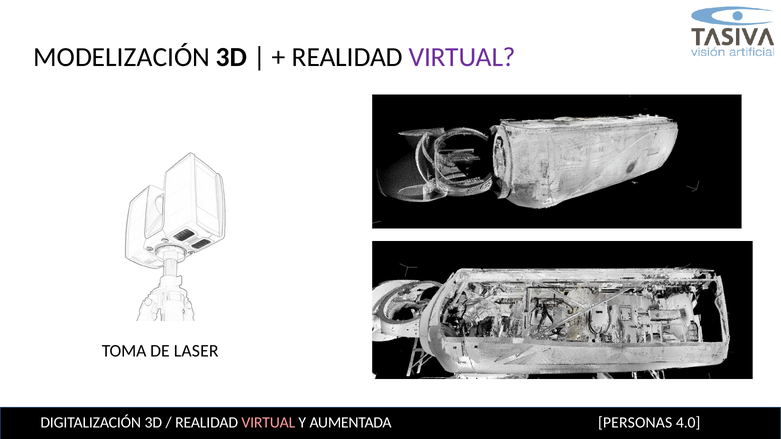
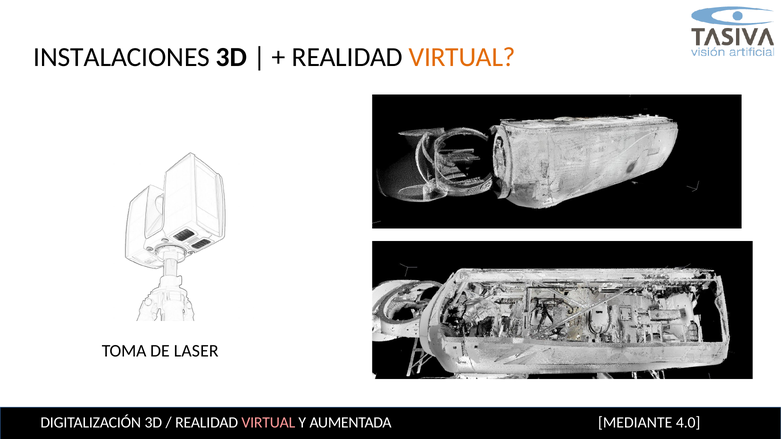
MODELIZACIÓN: MODELIZACIÓN -> INSTALACIONES
VIRTUAL at (462, 57) colour: purple -> orange
PERSONAS: PERSONAS -> MEDIANTE
